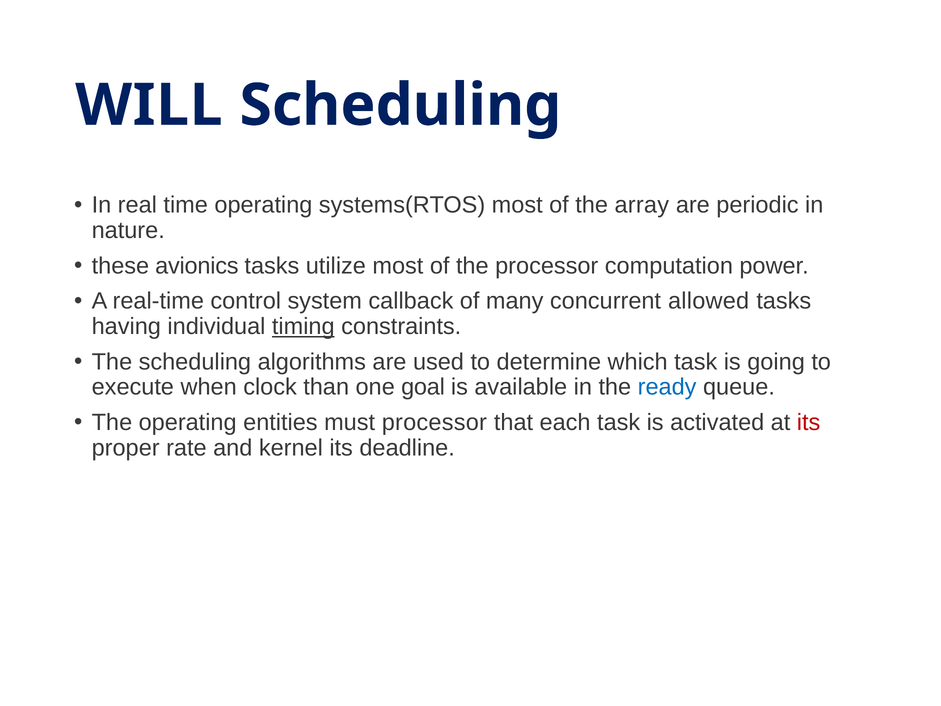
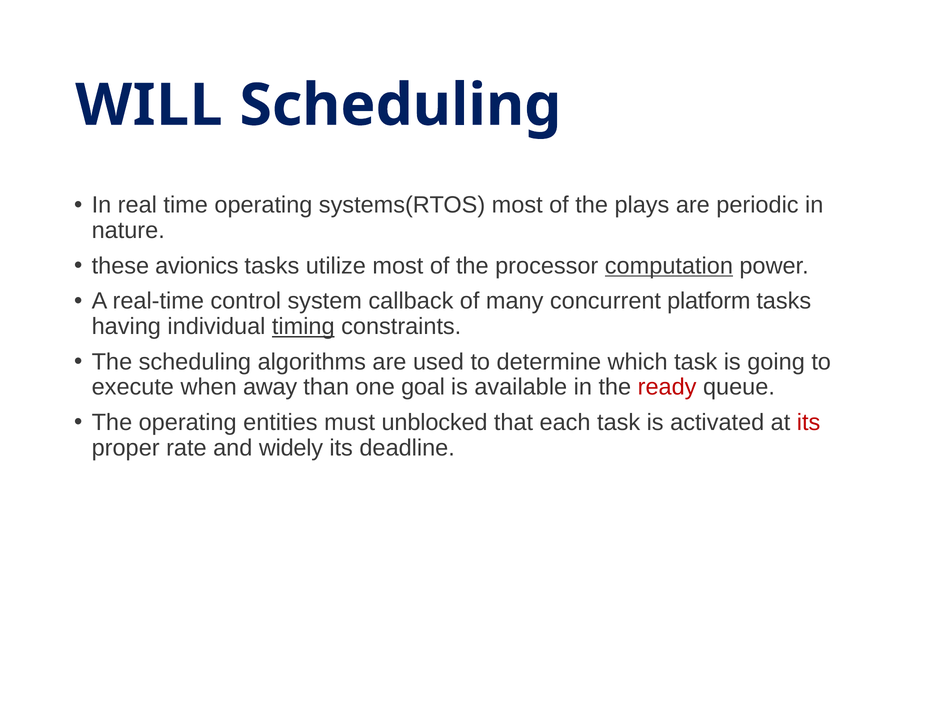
array: array -> plays
computation underline: none -> present
allowed: allowed -> platform
clock: clock -> away
ready colour: blue -> red
must processor: processor -> unblocked
kernel: kernel -> widely
